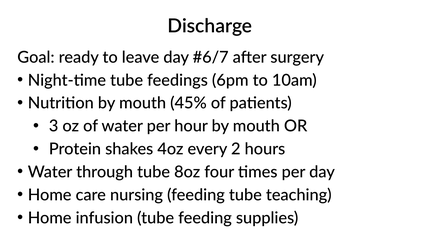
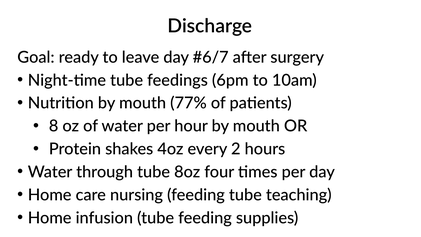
45%: 45% -> 77%
3: 3 -> 8
